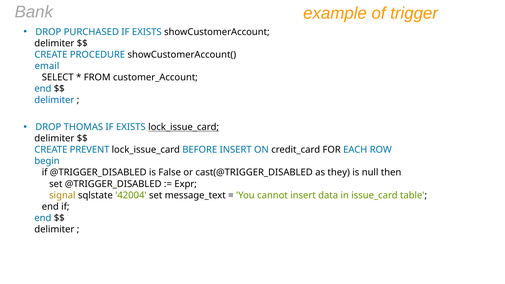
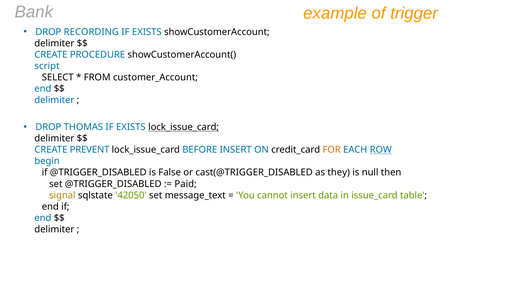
PURCHASED: PURCHASED -> RECORDING
email: email -> script
FOR colour: black -> orange
ROW underline: none -> present
Expr: Expr -> Paid
42004: 42004 -> 42050
